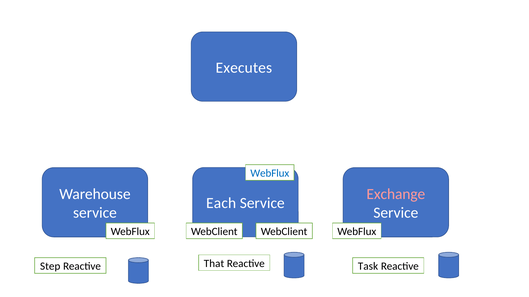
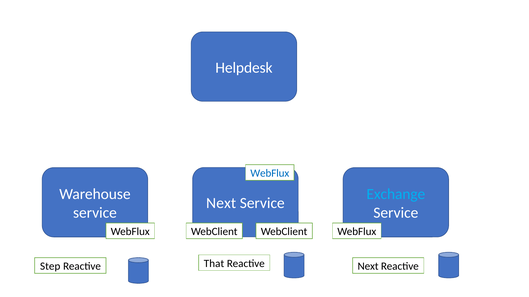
Executes: Executes -> Helpdesk
Exchange colour: pink -> light blue
Each at (221, 204): Each -> Next
Reactive Task: Task -> Next
